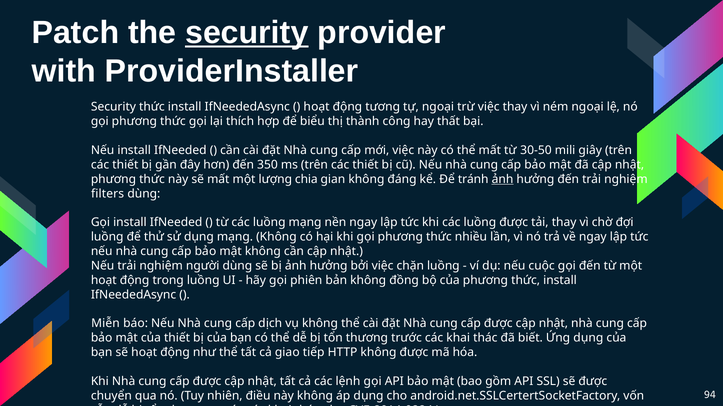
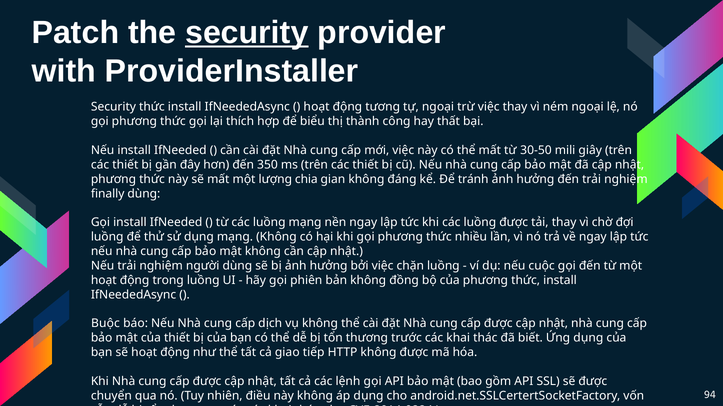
ảnh at (503, 179) underline: present -> none
filters: filters -> finally
Miễn: Miễn -> Buộc
